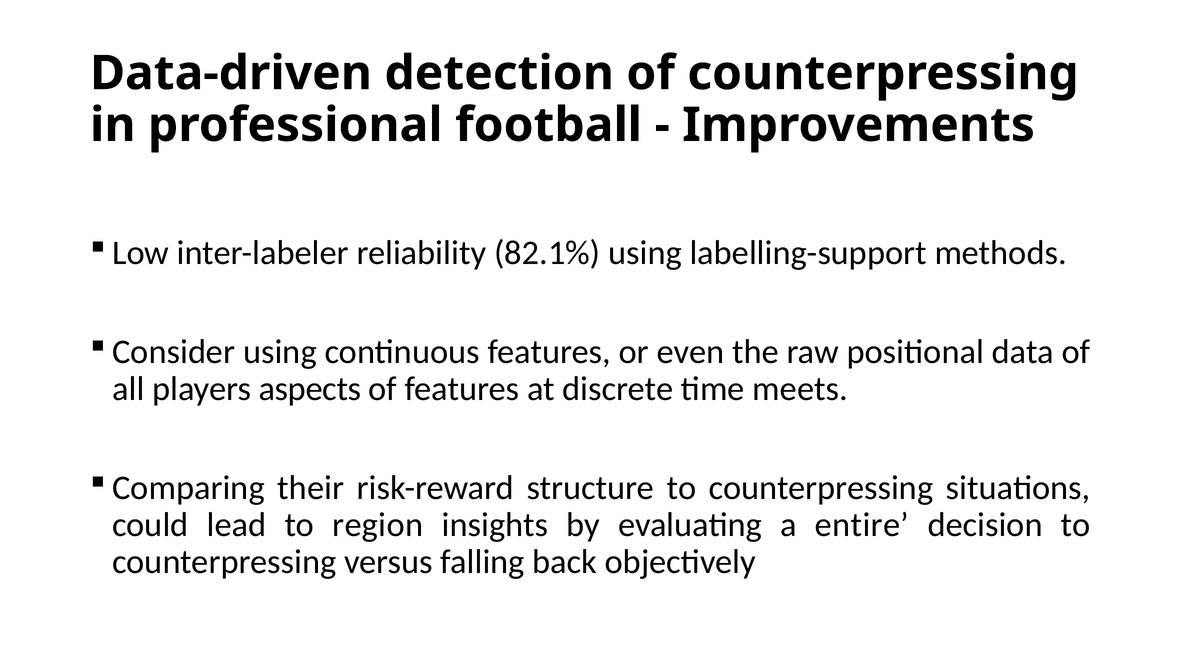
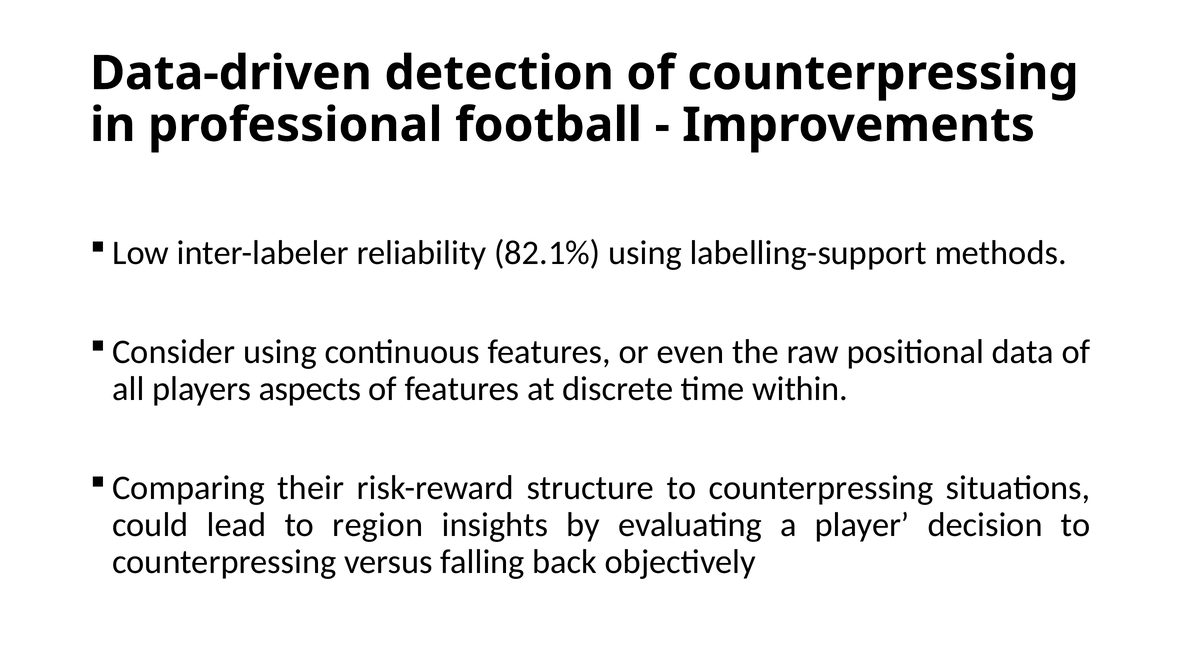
meets: meets -> within
entire: entire -> player
